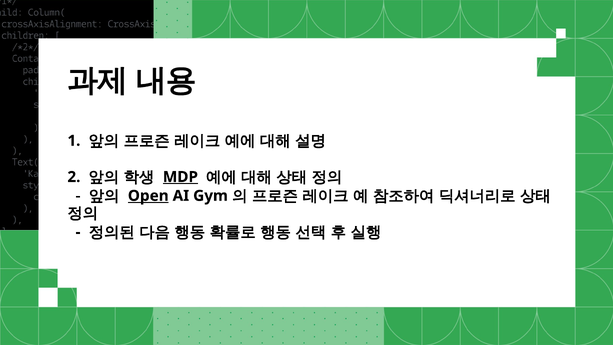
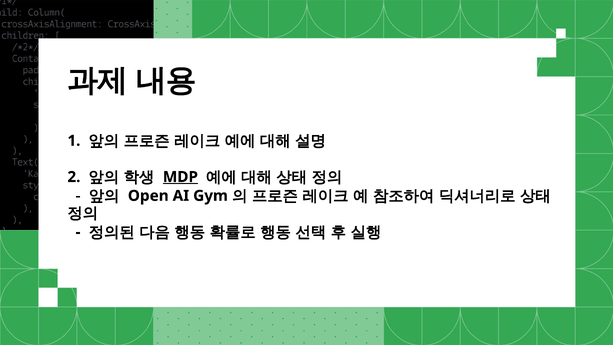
Open underline: present -> none
